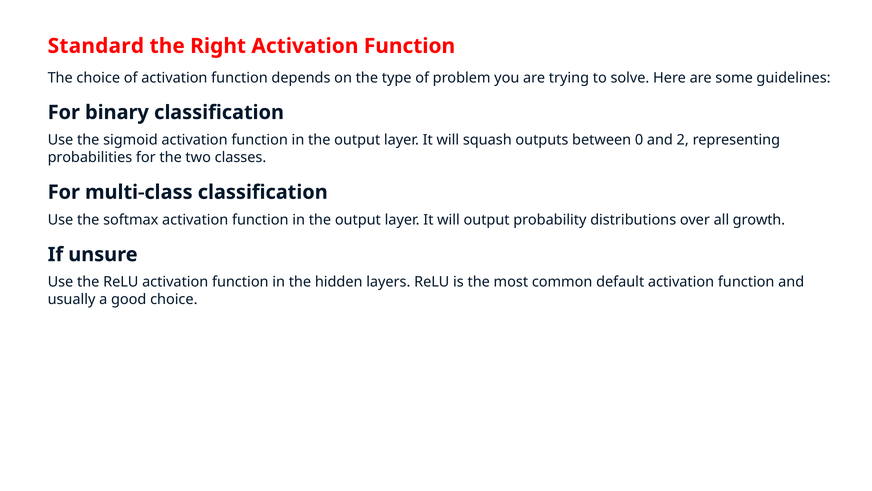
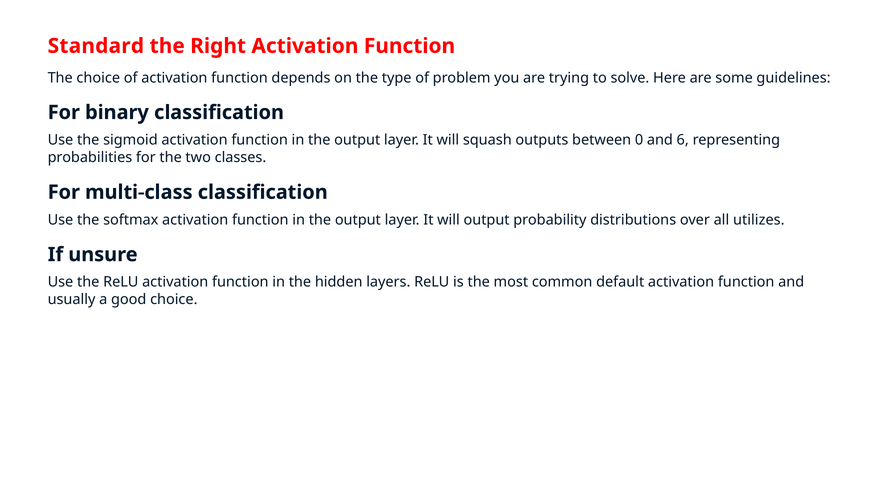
2: 2 -> 6
growth: growth -> utilizes
